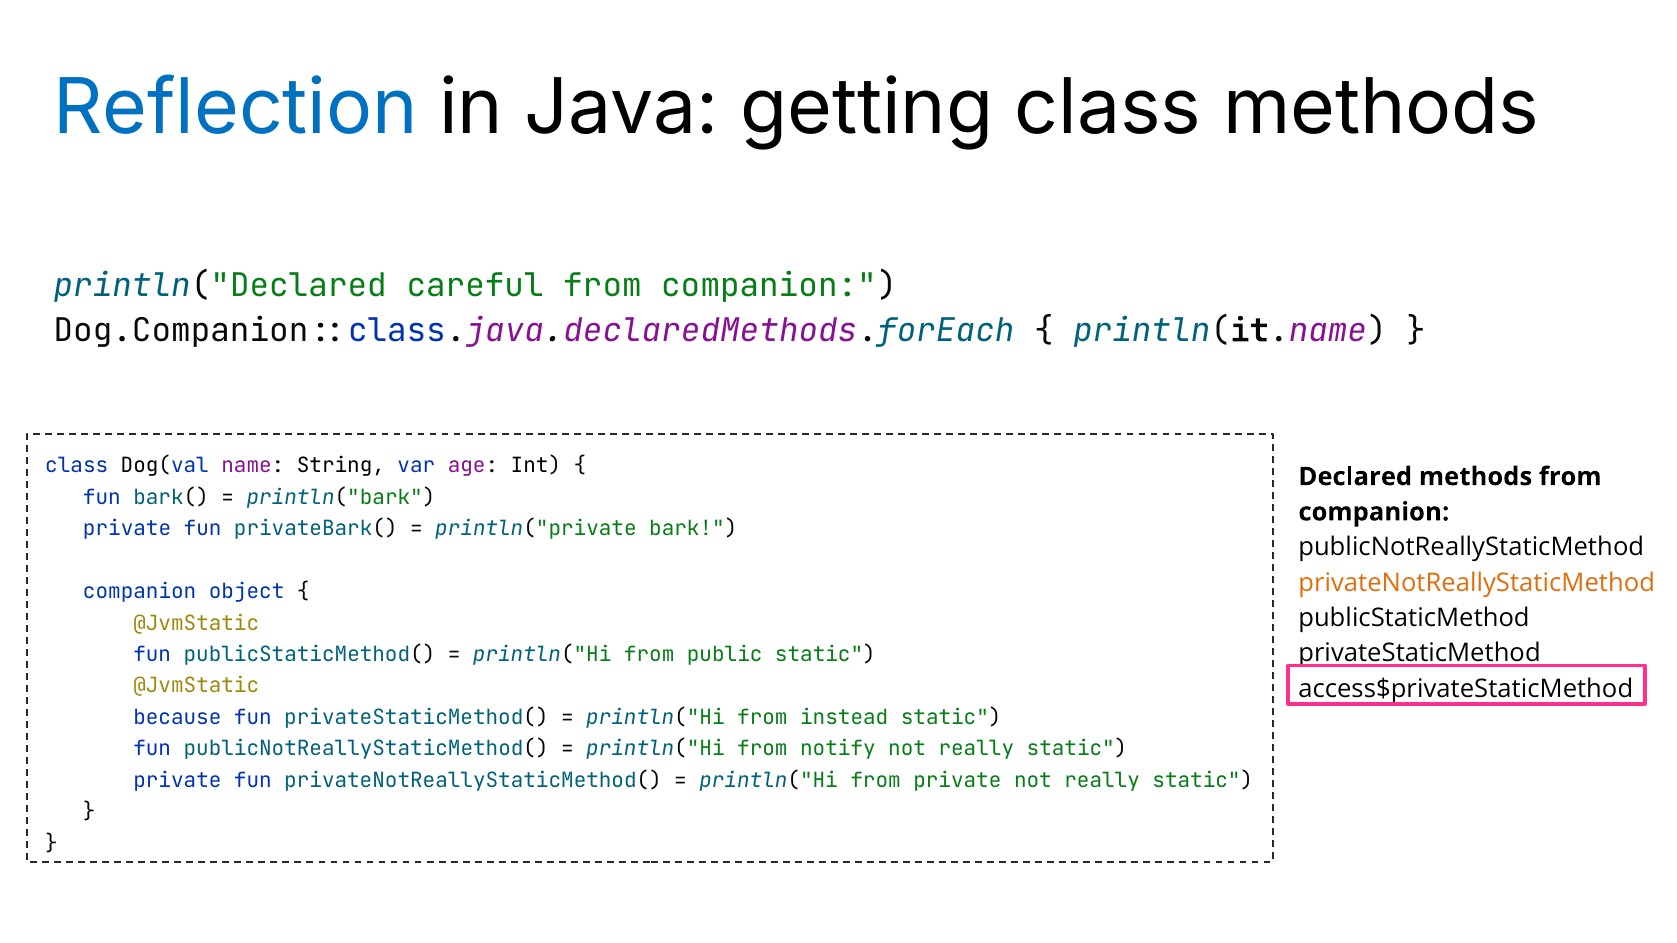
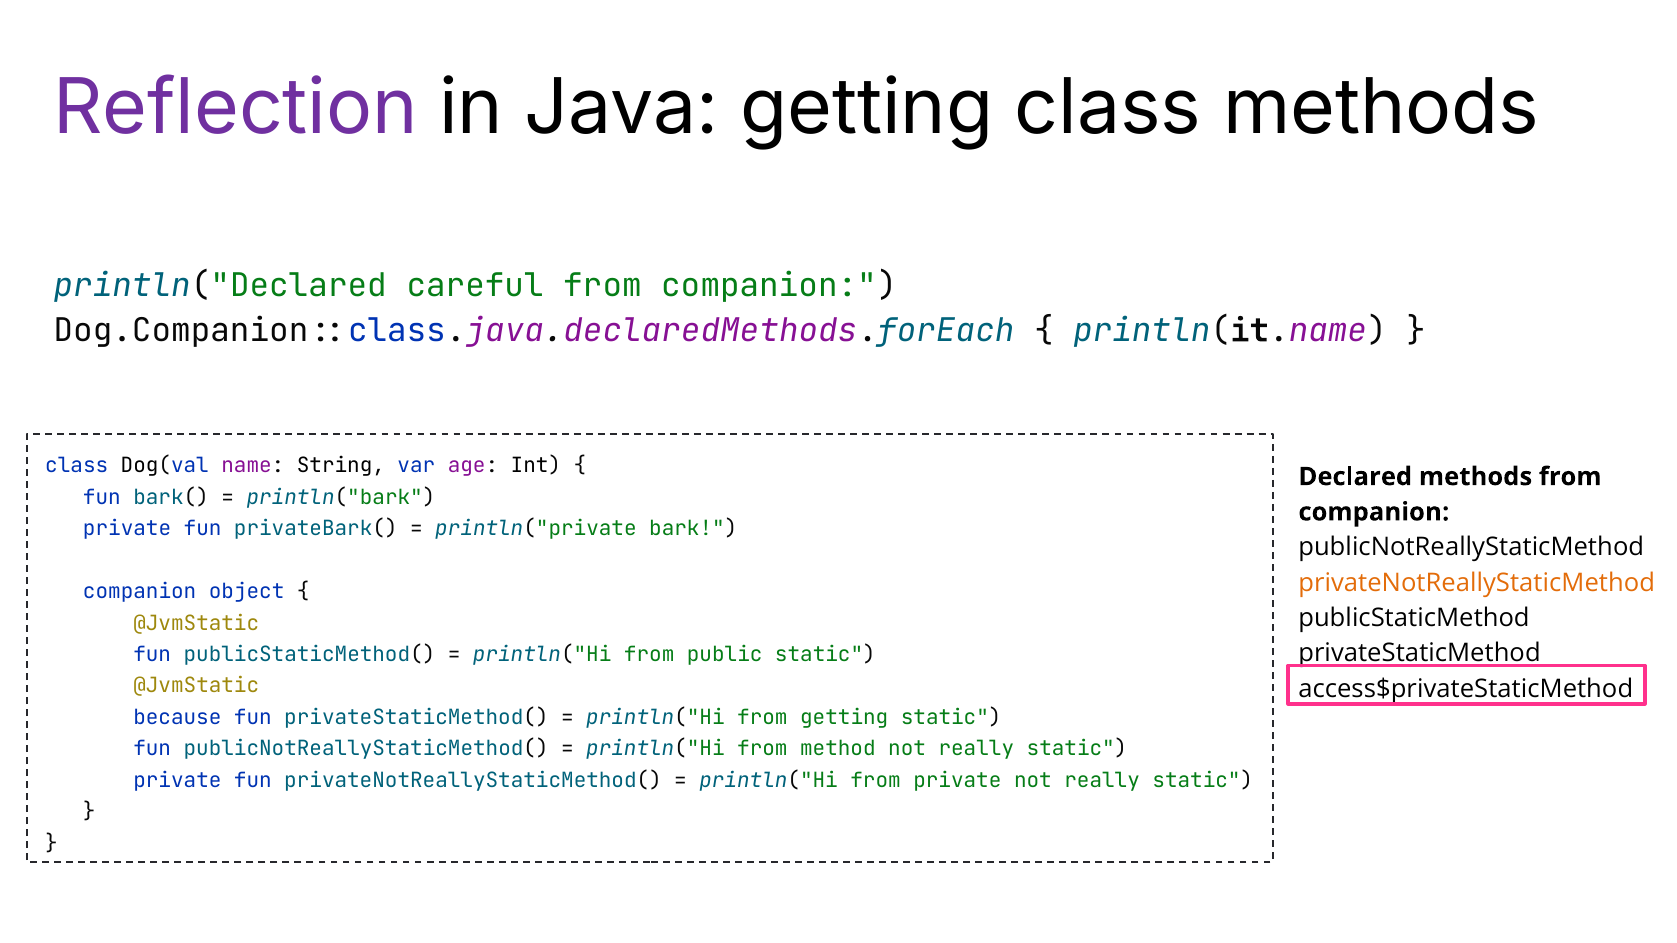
Reflection colour: blue -> purple
from instead: instead -> getting
notify: notify -> method
